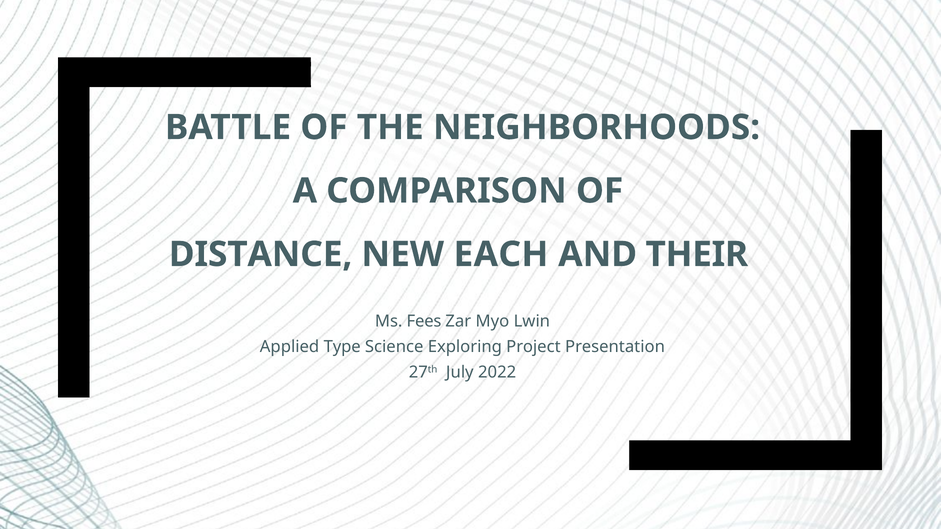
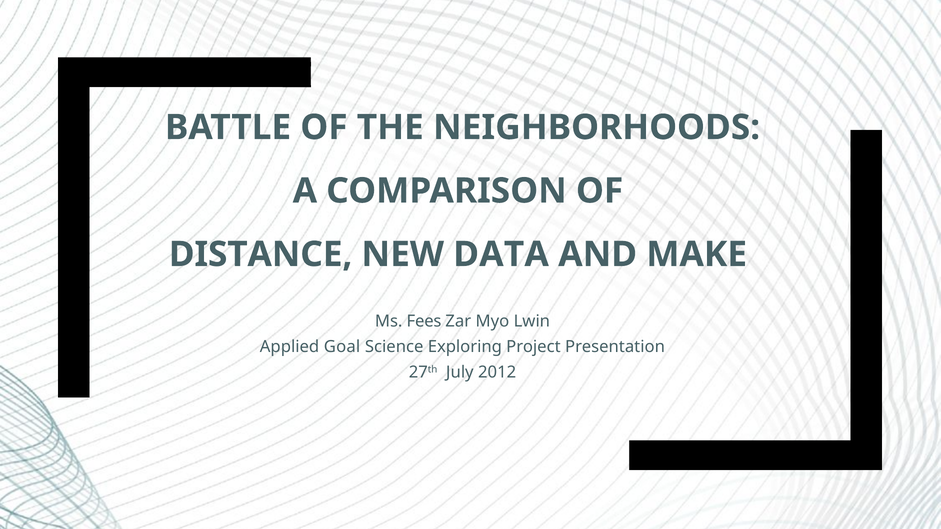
EACH: EACH -> DATA
THEIR: THEIR -> MAKE
Type: Type -> Goal
2022: 2022 -> 2012
